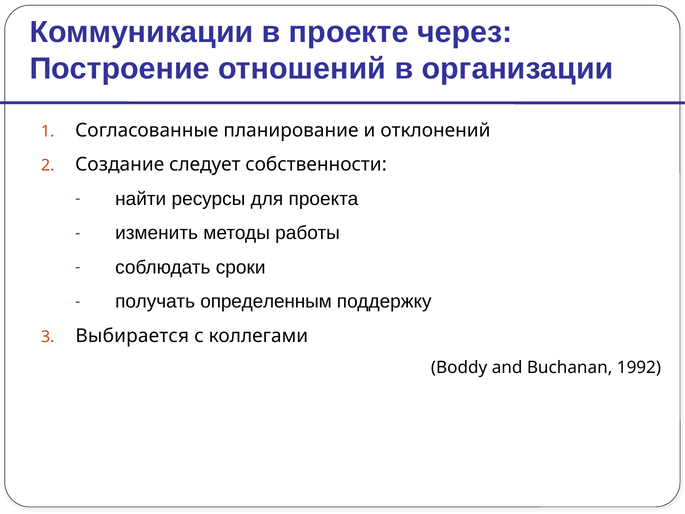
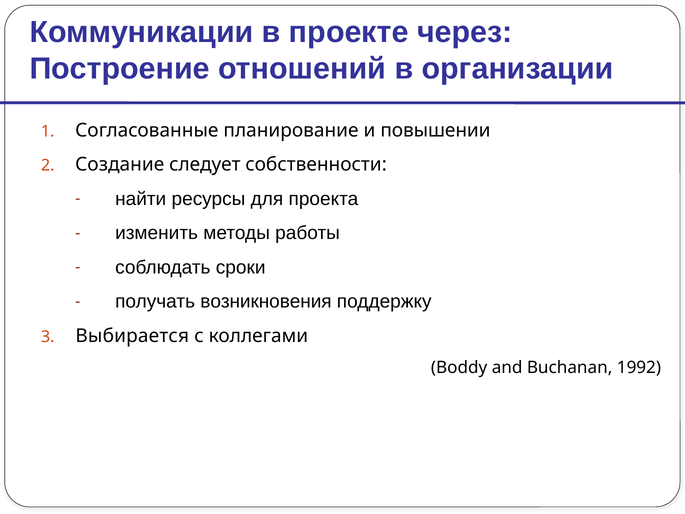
отклонений: отклонений -> повышении
определенным: определенным -> возникновения
